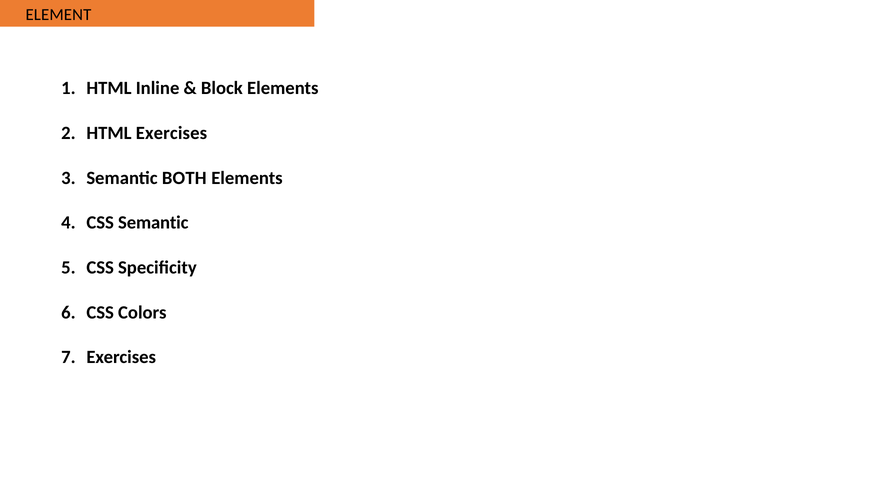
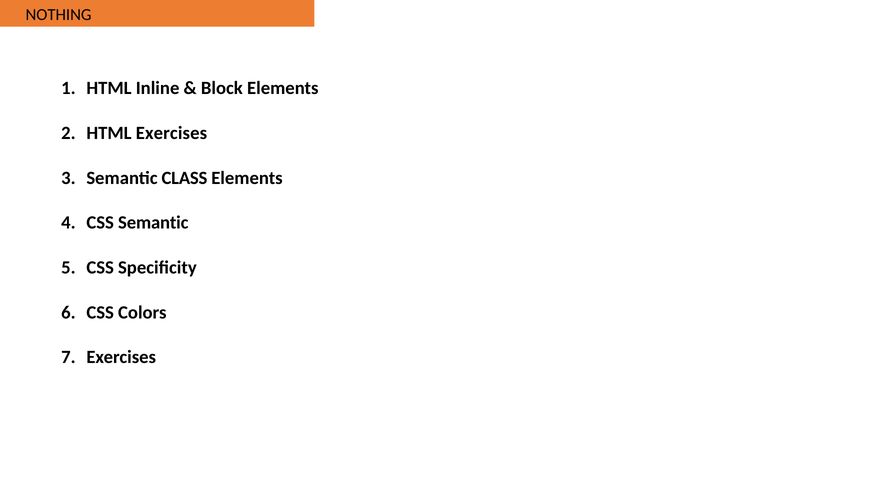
ELEMENT: ELEMENT -> NOTHING
BOTH: BOTH -> CLASS
